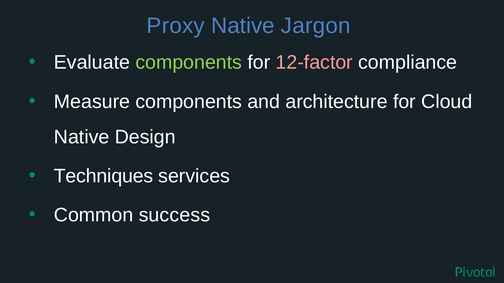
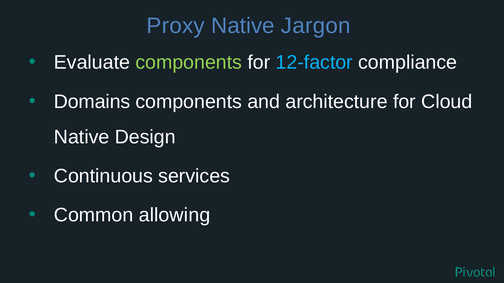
12-factor colour: pink -> light blue
Measure: Measure -> Domains
Techniques: Techniques -> Continuous
success: success -> allowing
